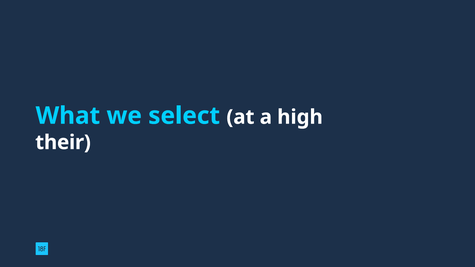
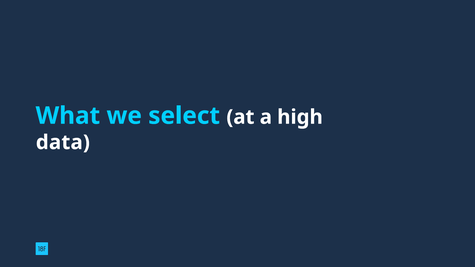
their: their -> data
